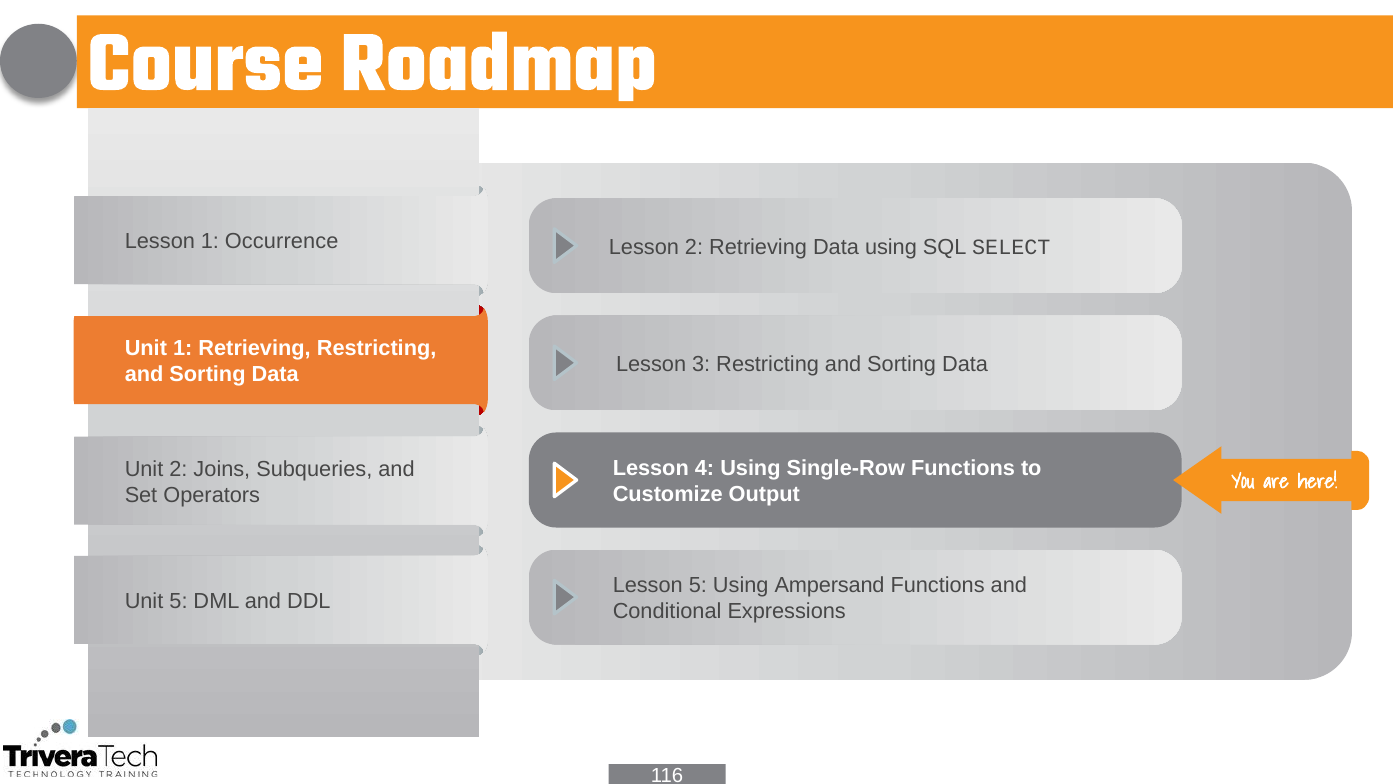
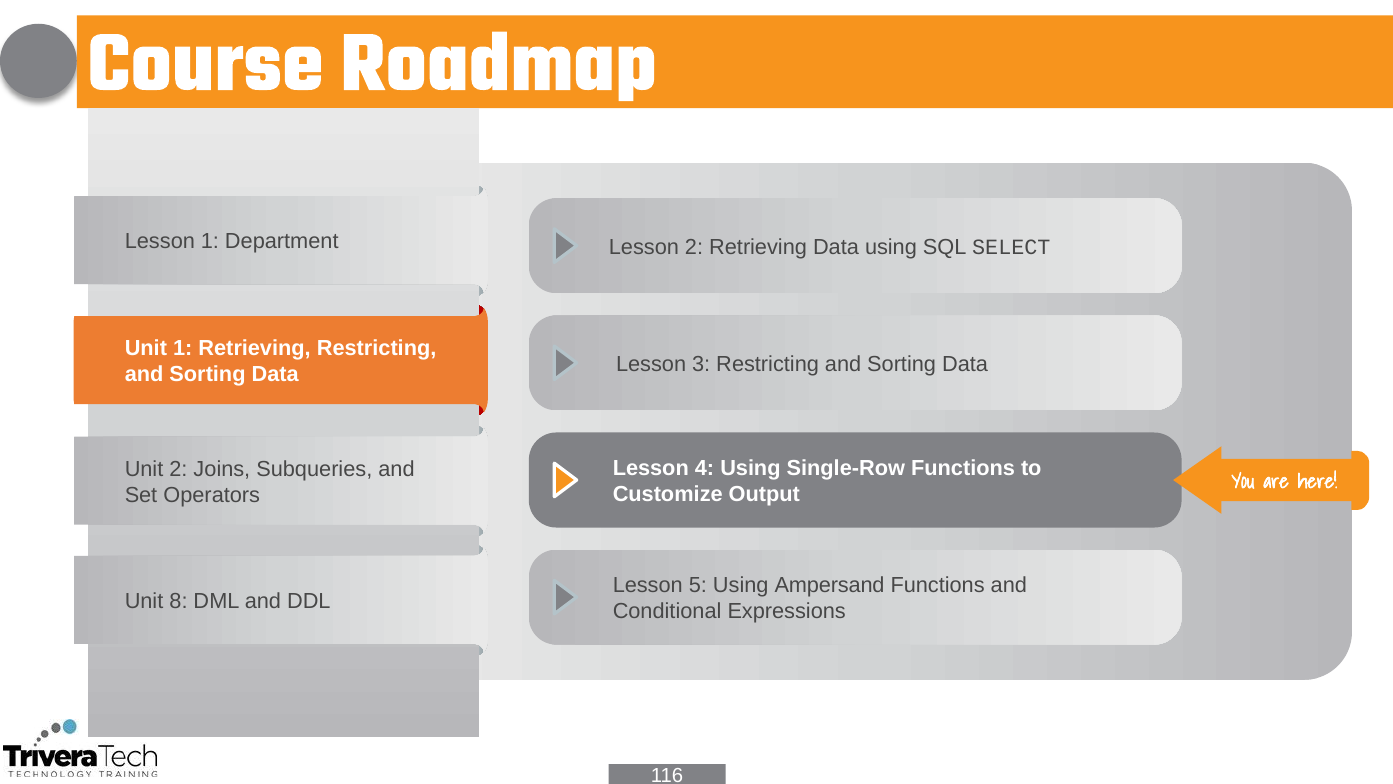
Occurrence: Occurrence -> Department
Unit 5: 5 -> 8
